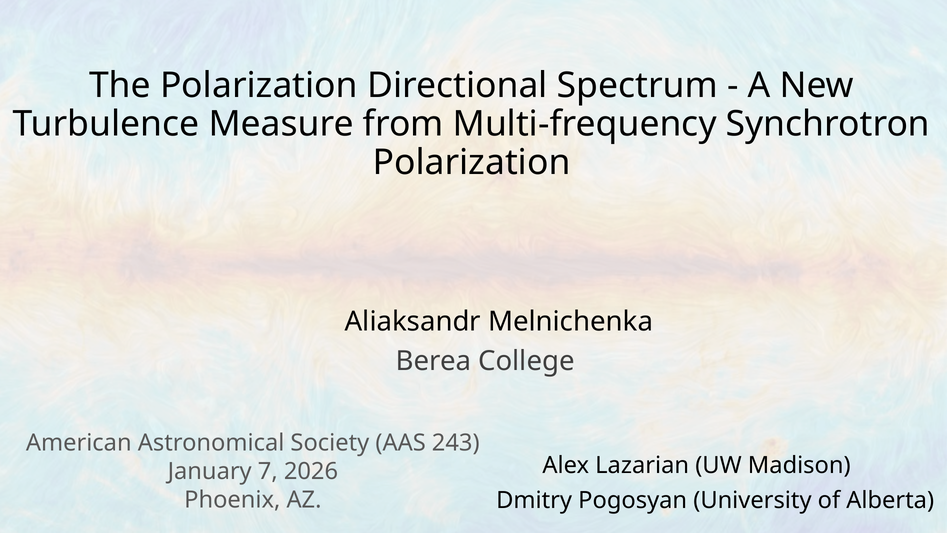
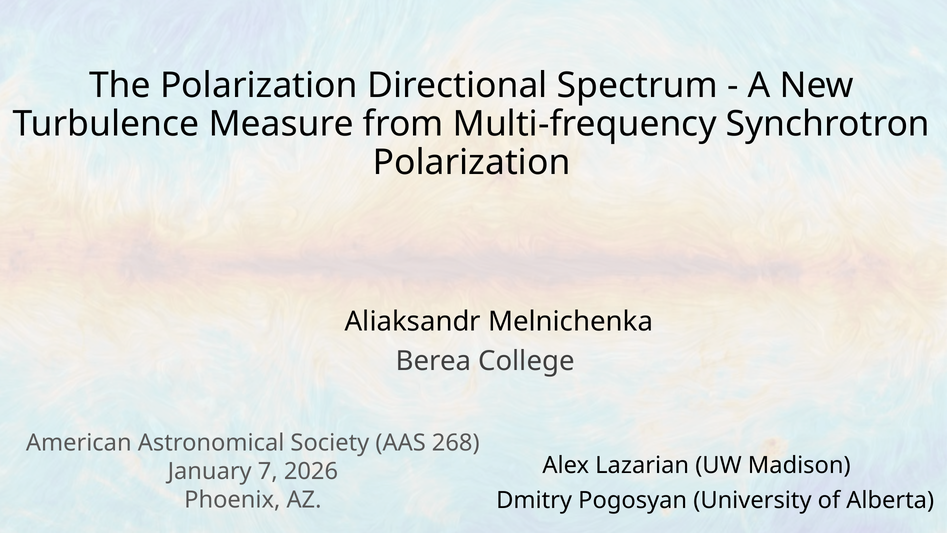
243: 243 -> 268
